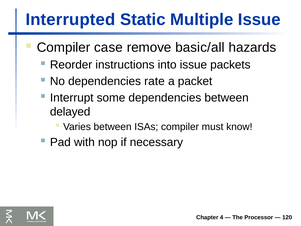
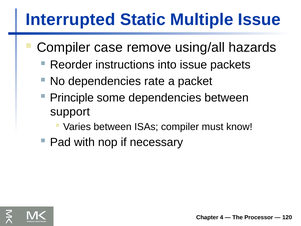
basic/all: basic/all -> using/all
Interrupt: Interrupt -> Principle
delayed: delayed -> support
